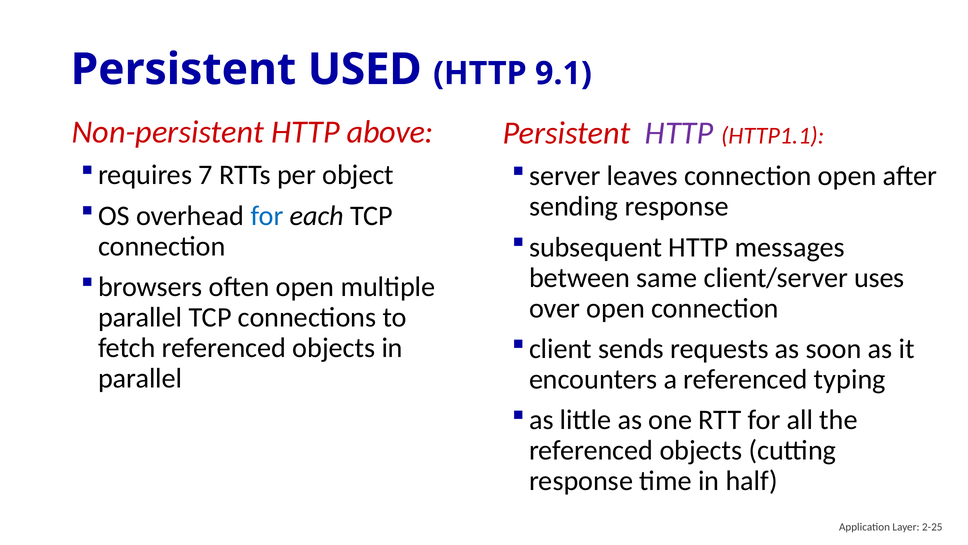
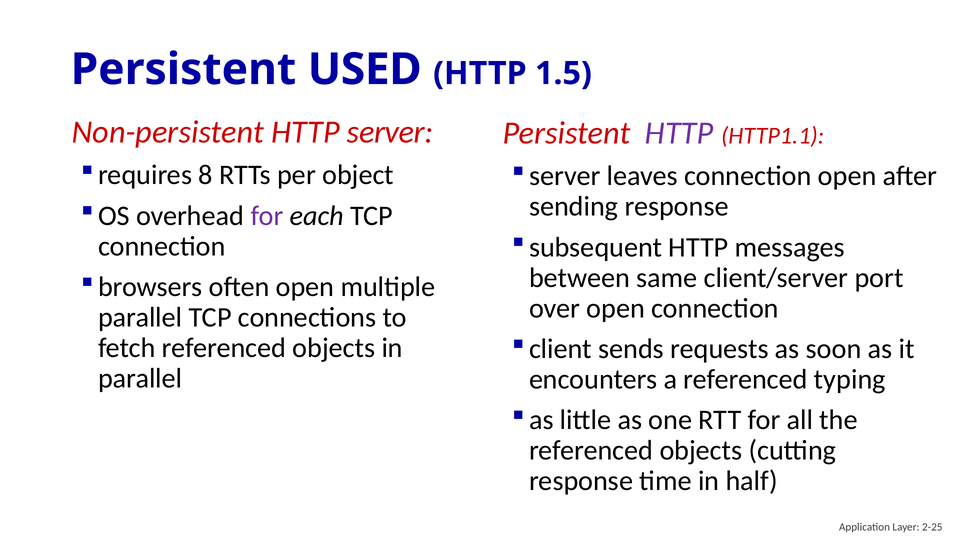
9.1: 9.1 -> 1.5
HTTP above: above -> server
7: 7 -> 8
for at (267, 215) colour: blue -> purple
uses: uses -> port
